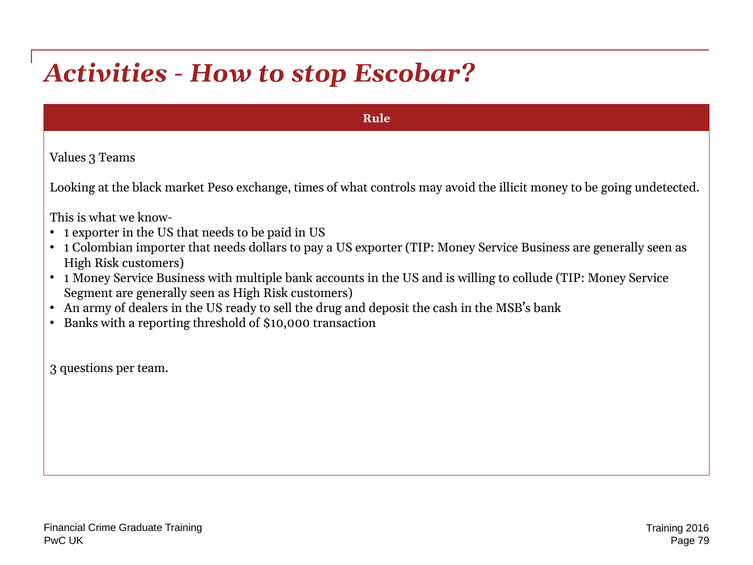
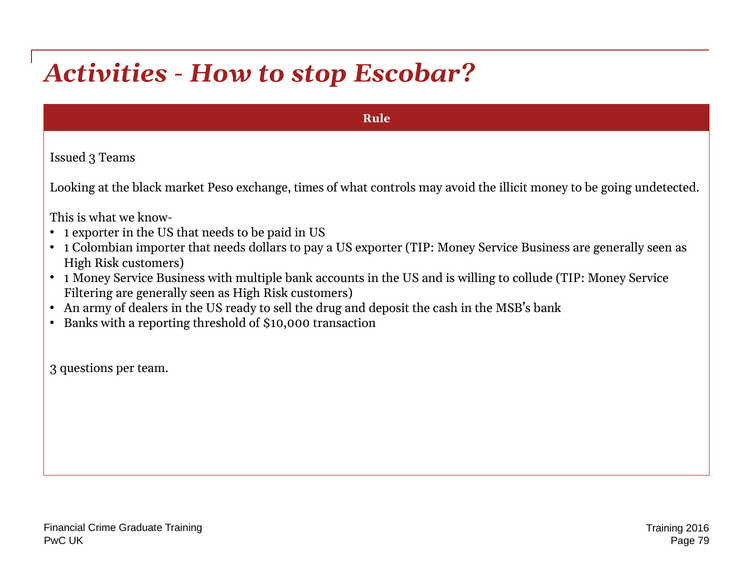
Values: Values -> Issued
Segment: Segment -> Filtering
